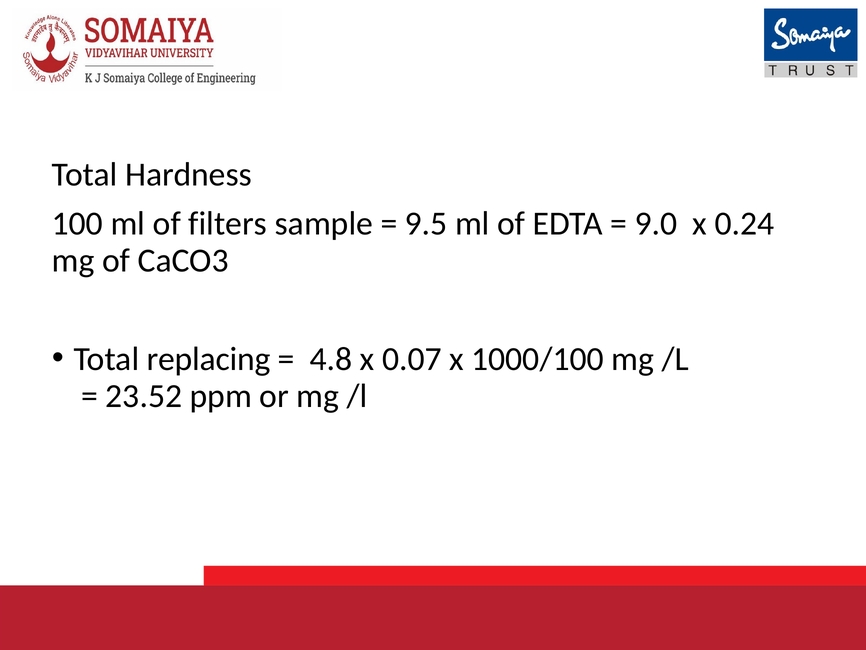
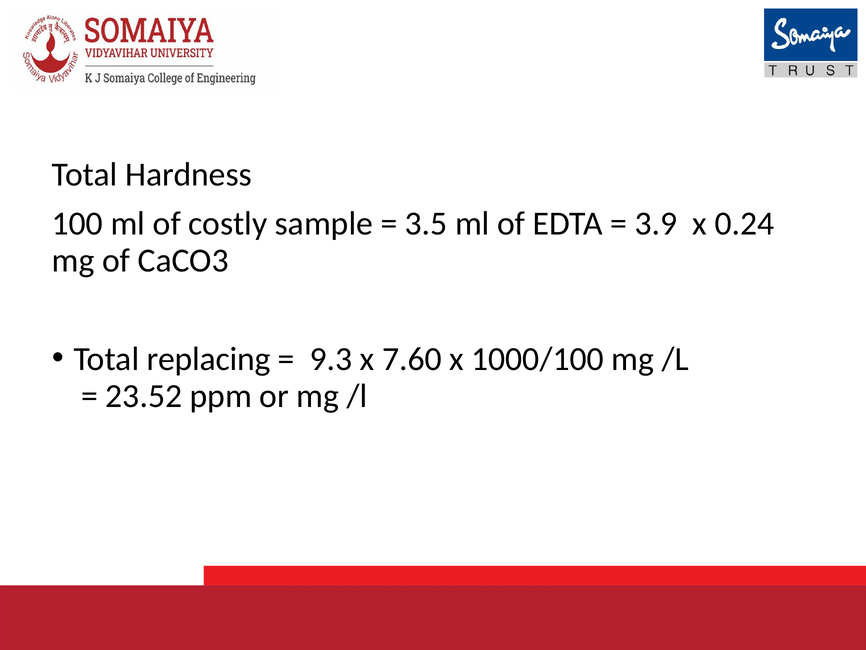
filters: filters -> costly
9.5: 9.5 -> 3.5
9.0: 9.0 -> 3.9
4.8: 4.8 -> 9.3
0.07: 0.07 -> 7.60
